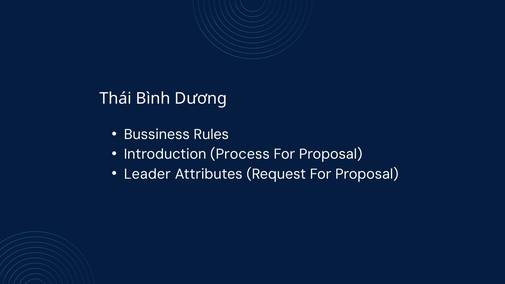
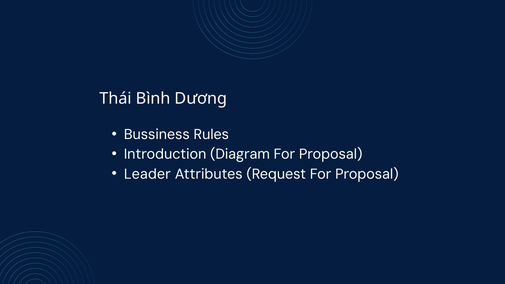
Process: Process -> Diagram
